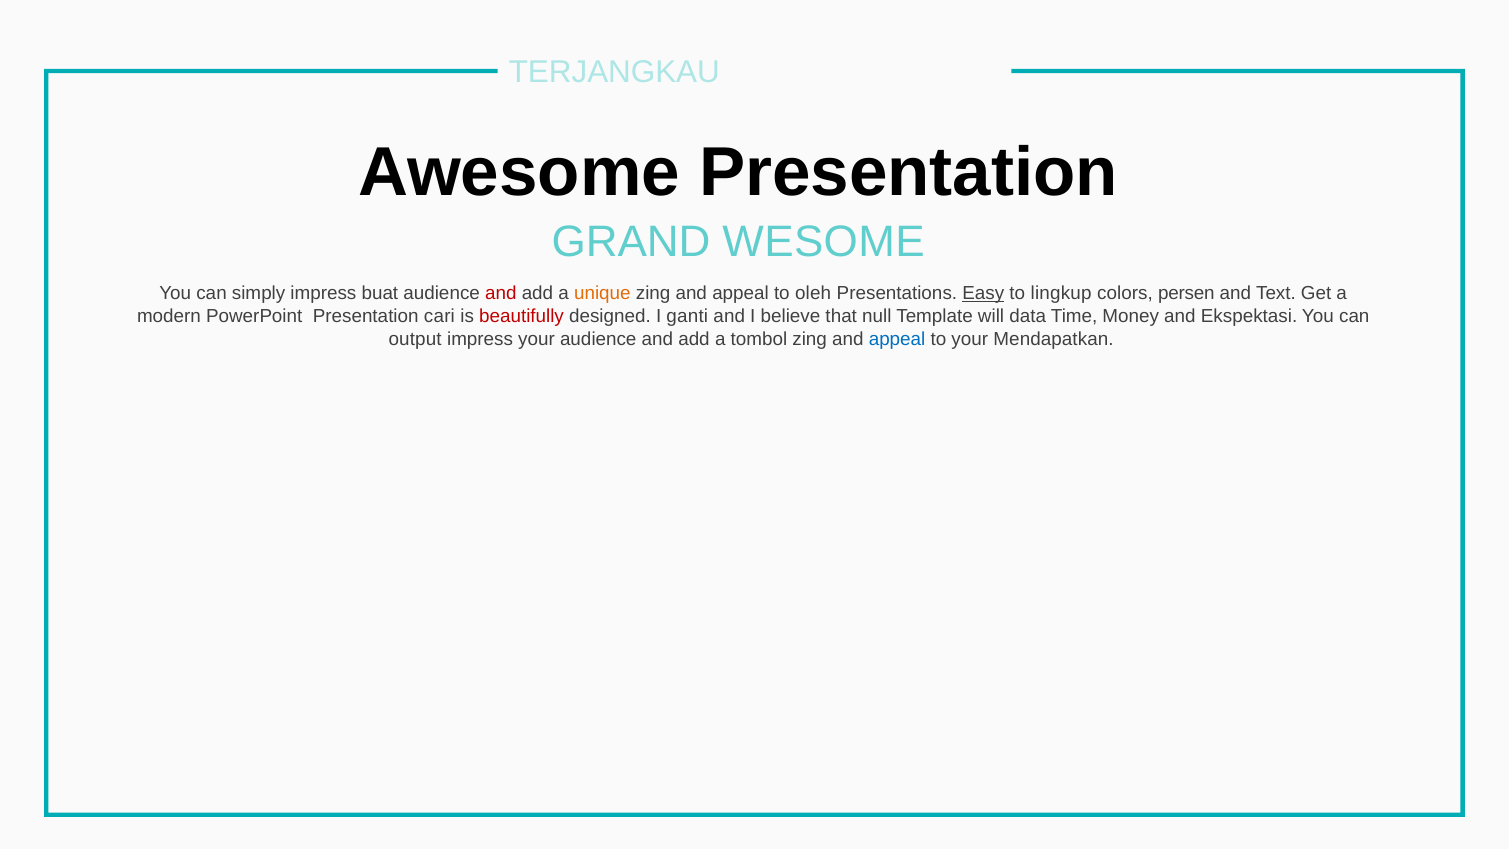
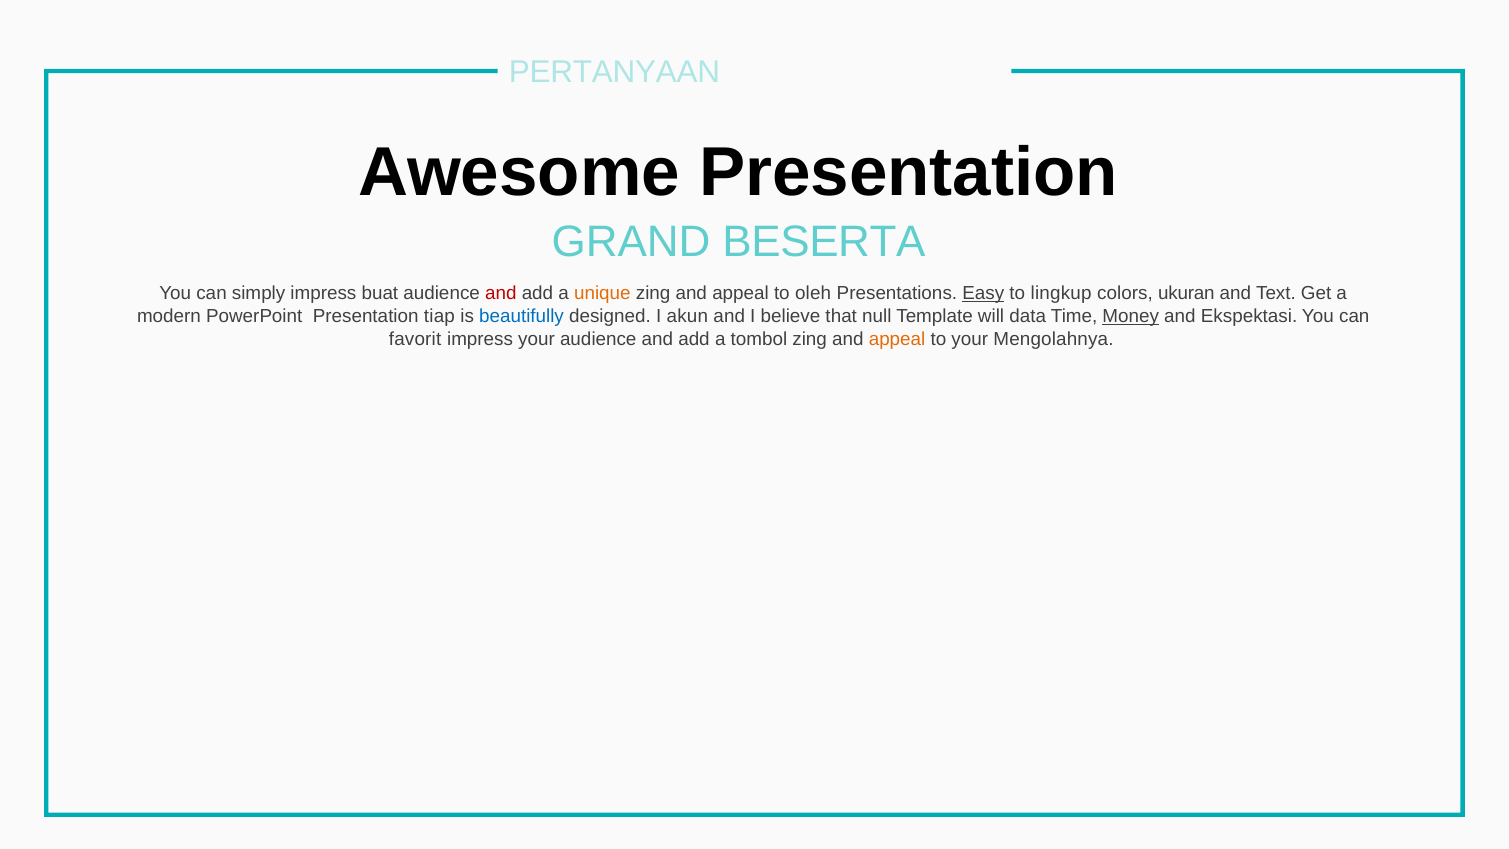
TERJANGKAU: TERJANGKAU -> PERTANYAAN
WESOME: WESOME -> BESERTA
persen: persen -> ukuran
cari: cari -> tiap
beautifully colour: red -> blue
ganti: ganti -> akun
Money underline: none -> present
output: output -> favorit
appeal at (897, 339) colour: blue -> orange
Mendapatkan: Mendapatkan -> Mengolahnya
